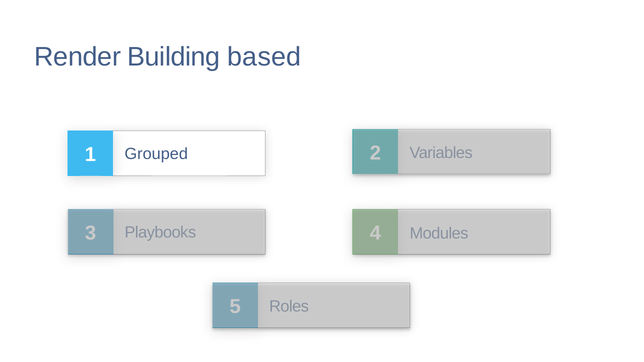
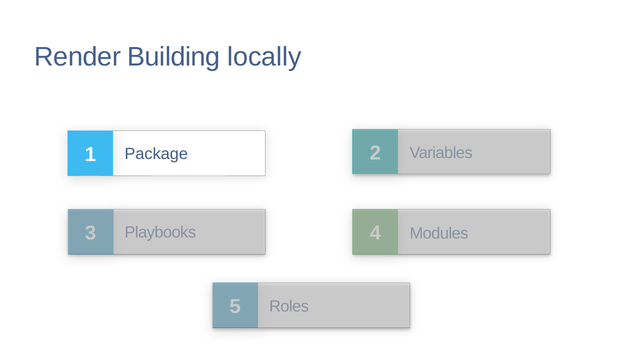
based: based -> locally
Grouped: Grouped -> Package
